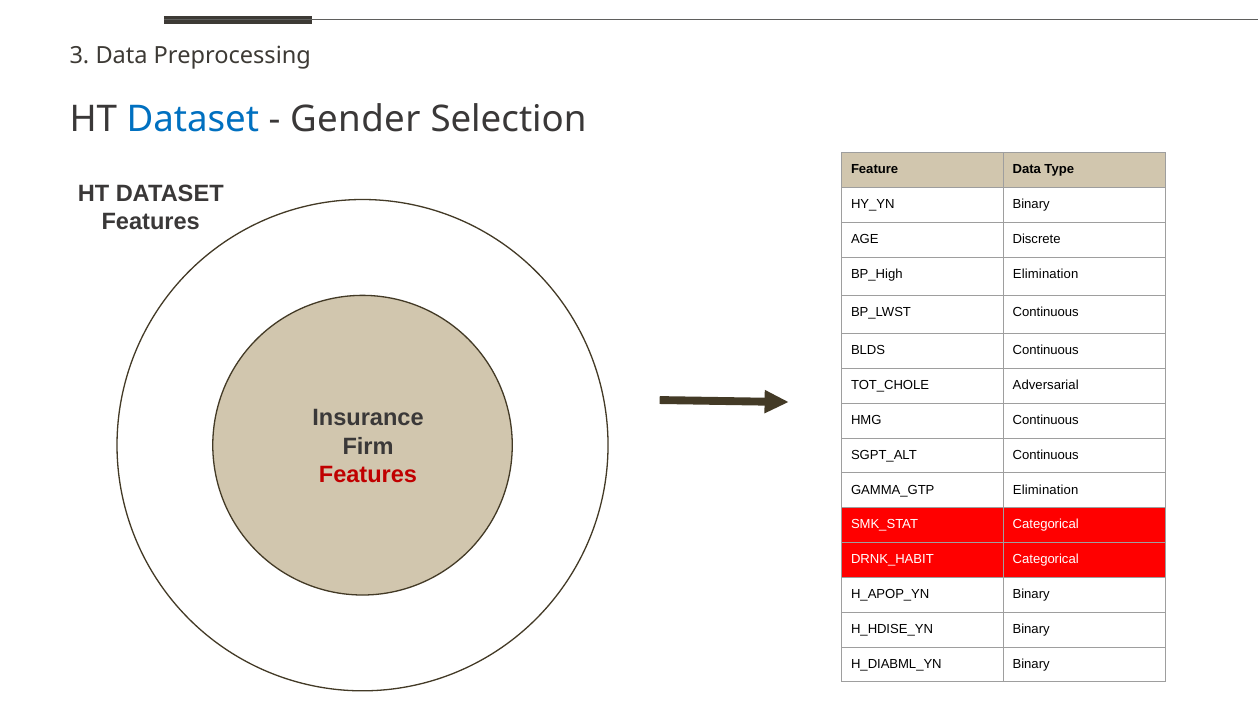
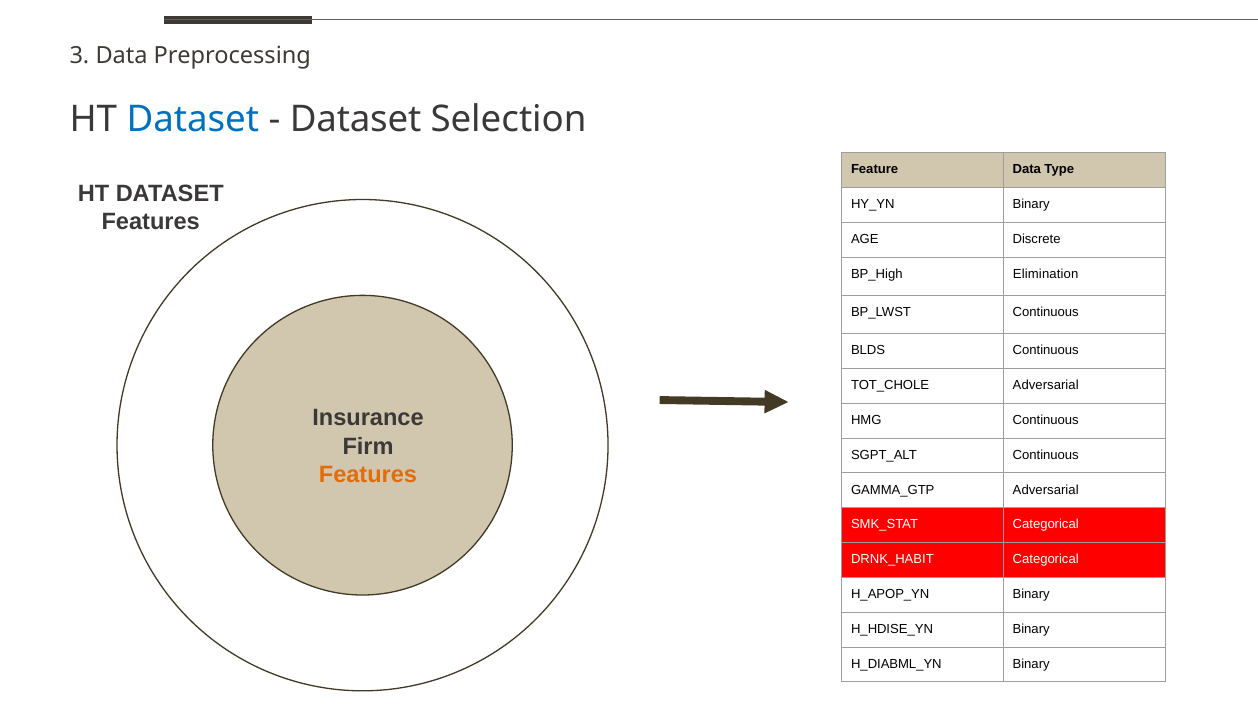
Gender at (355, 119): Gender -> Dataset
Features at (368, 474) colour: red -> orange
Elimination at (1046, 489): Elimination -> Adversarial
